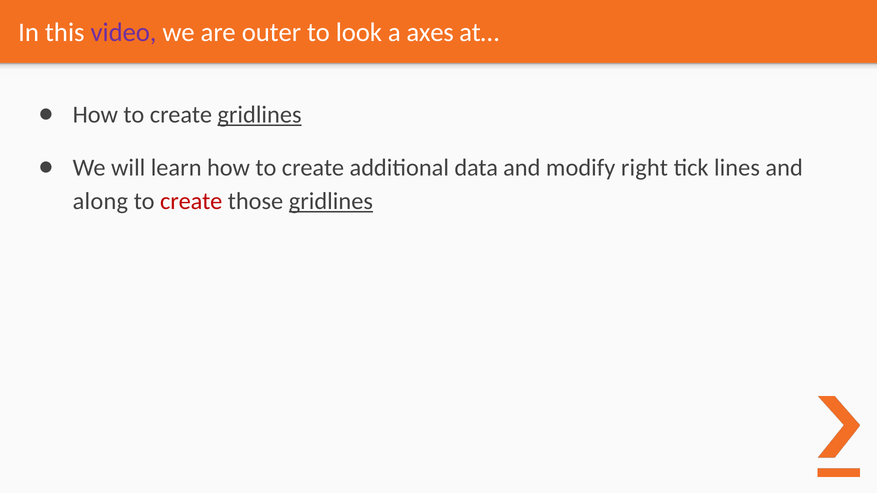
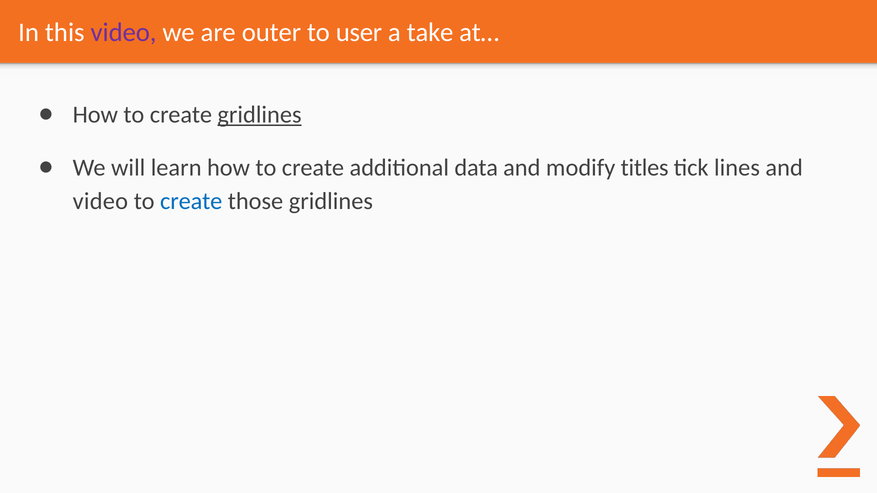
look: look -> user
axes: axes -> take
right: right -> titles
along at (100, 201): along -> video
create at (191, 201) colour: red -> blue
gridlines at (331, 201) underline: present -> none
